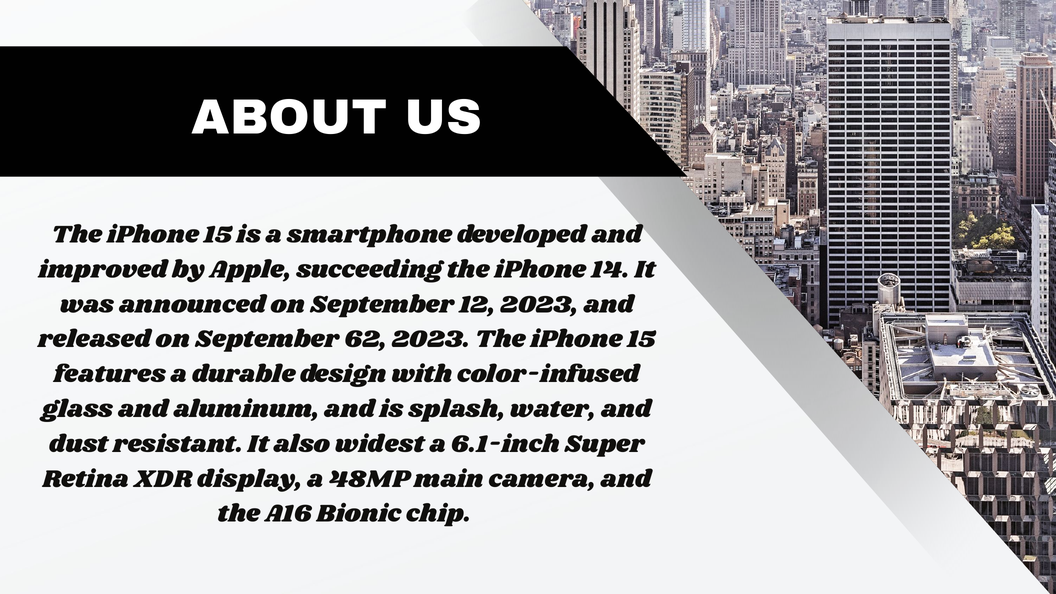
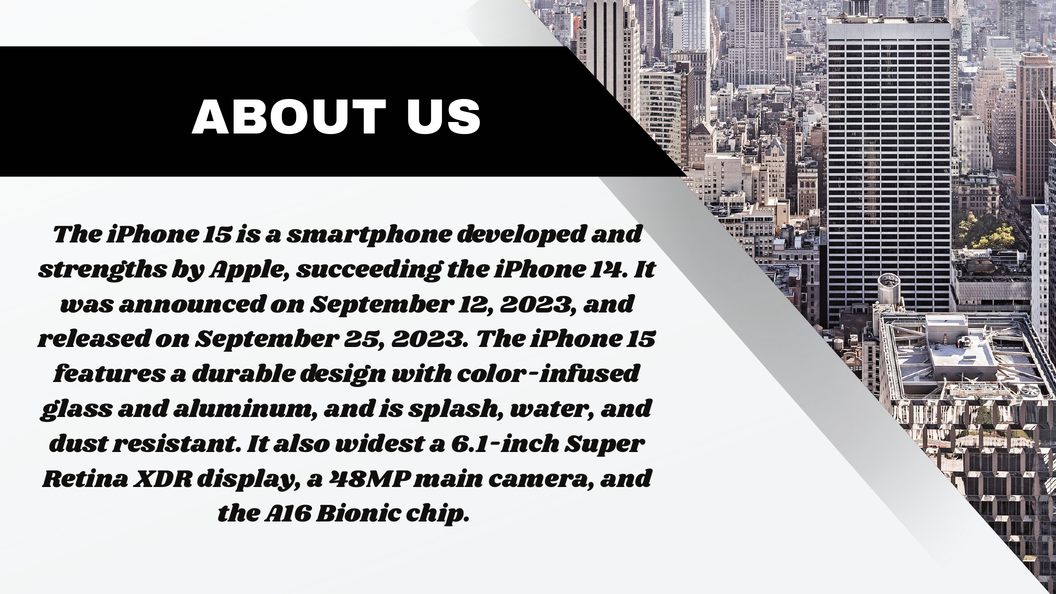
improved: improved -> strengths
62: 62 -> 25
